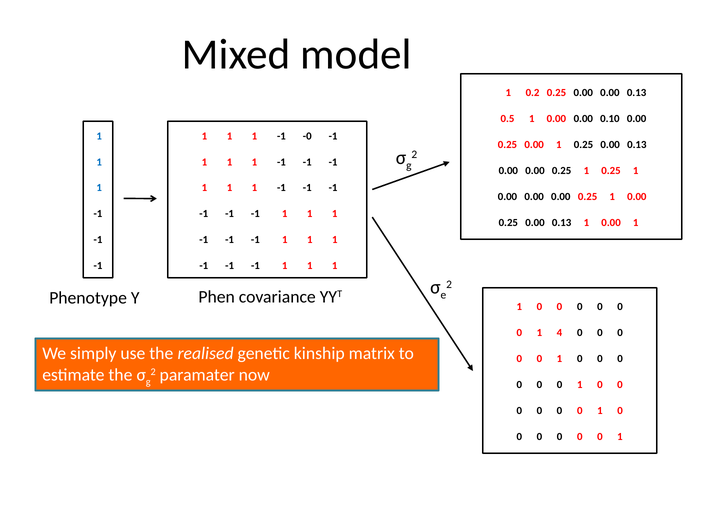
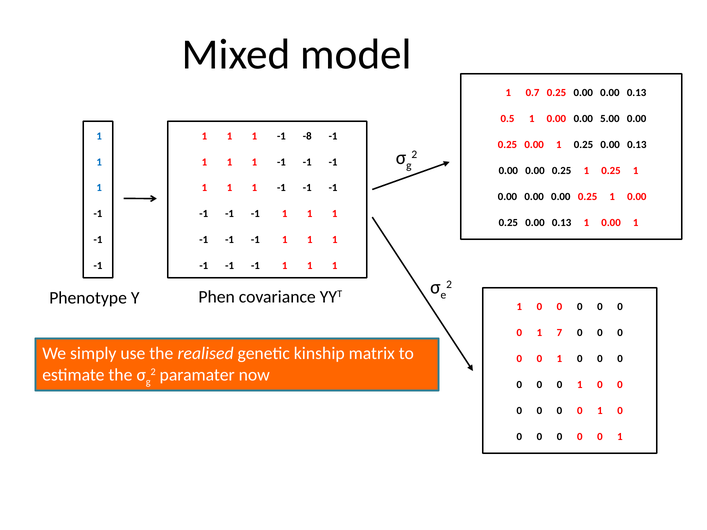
0.2: 0.2 -> 0.7
0.10: 0.10 -> 5.00
-0: -0 -> -8
4: 4 -> 7
